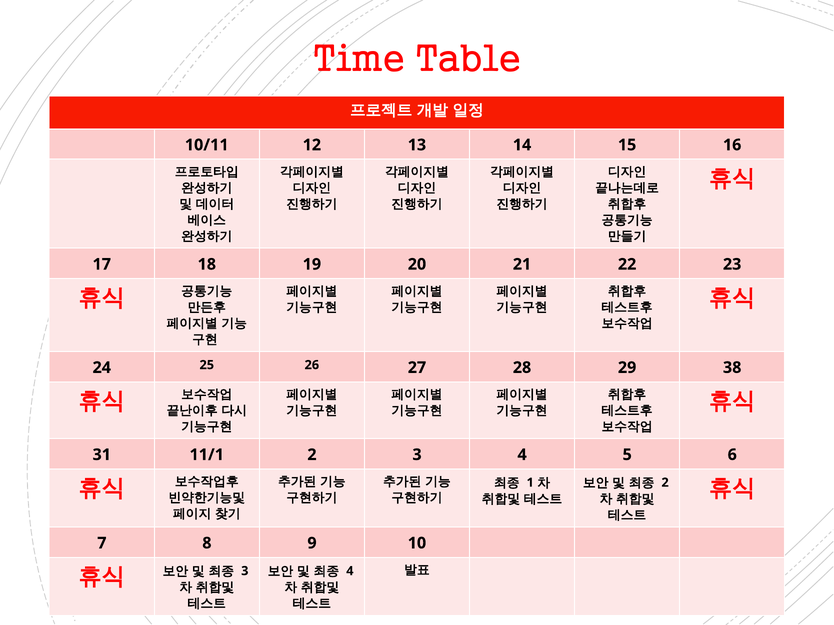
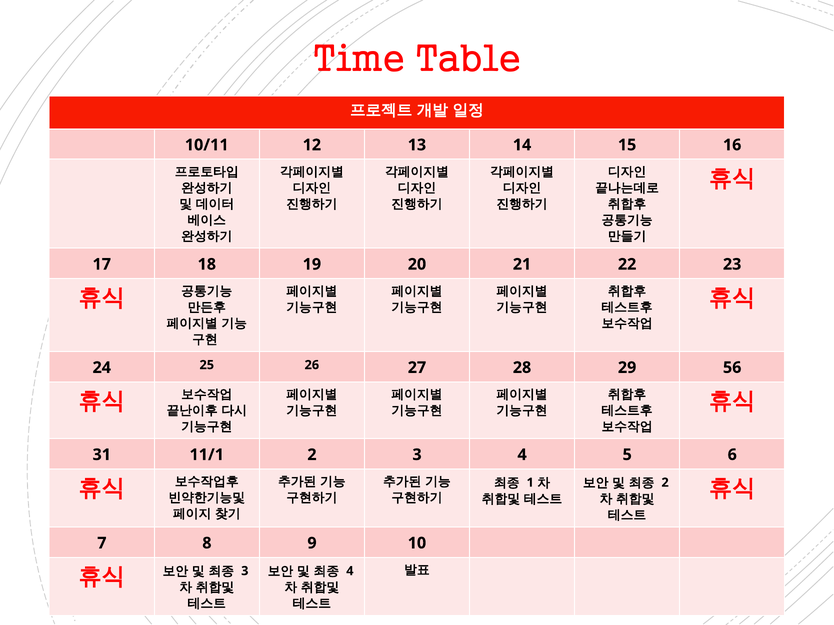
38: 38 -> 56
